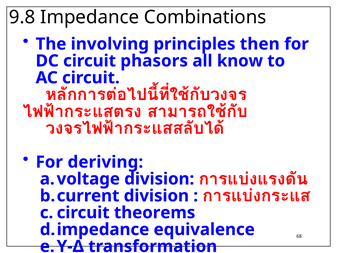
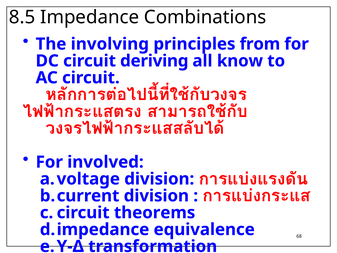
9.8: 9.8 -> 8.5
then: then -> from
phasors: phasors -> deriving
deriving: deriving -> involved
